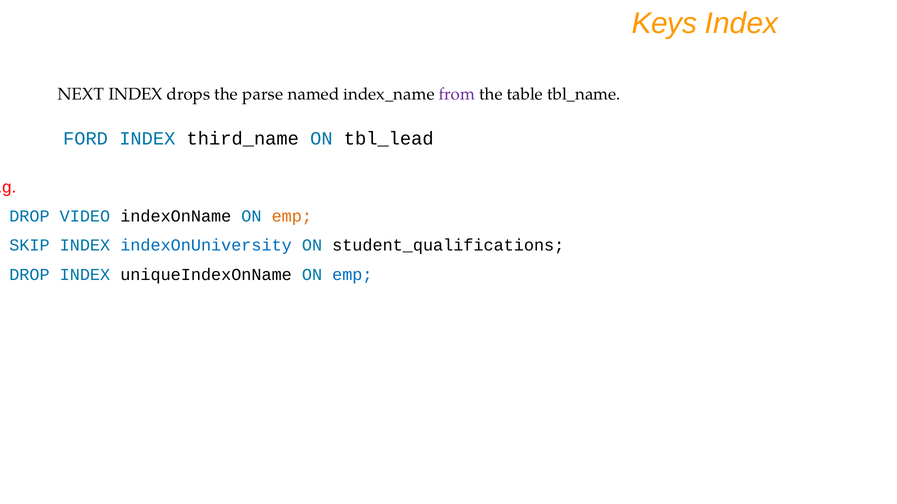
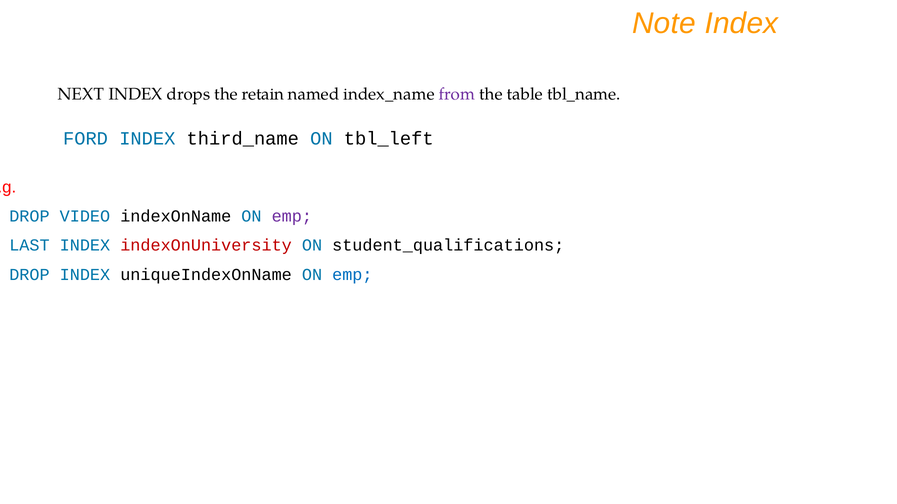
Keys: Keys -> Note
parse: parse -> retain
tbl_lead: tbl_lead -> tbl_left
emp at (292, 217) colour: orange -> purple
SKIP: SKIP -> LAST
indexOnUniversity colour: blue -> red
